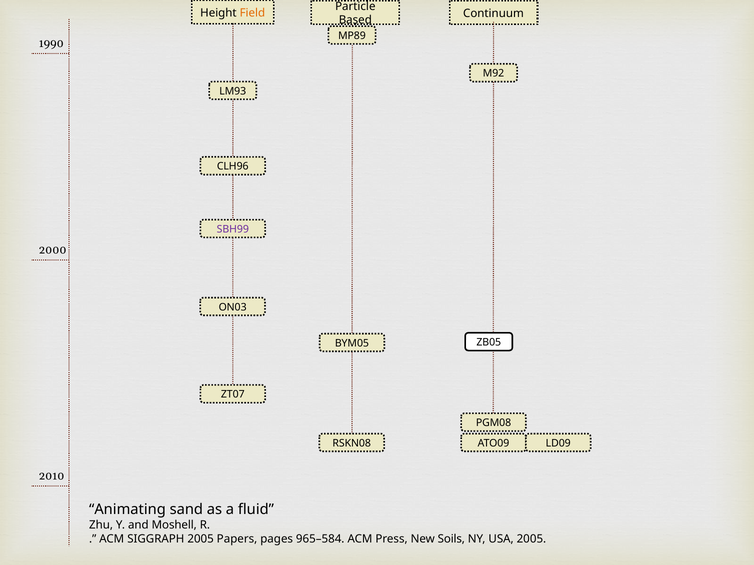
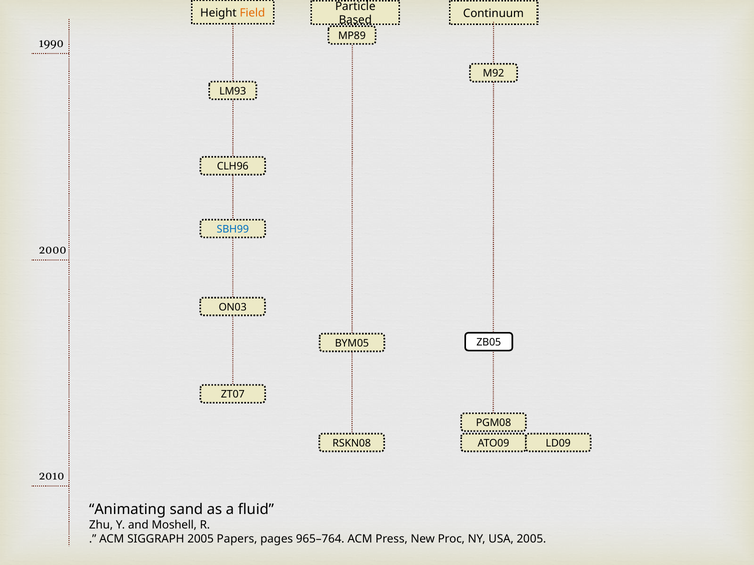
SBH99 colour: purple -> blue
965–584: 965–584 -> 965–764
Soils: Soils -> Proc
